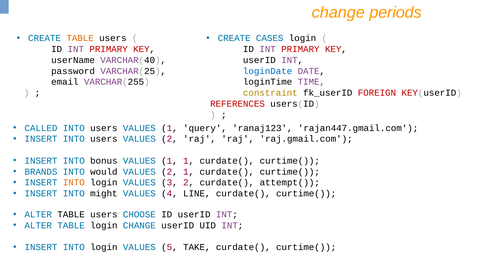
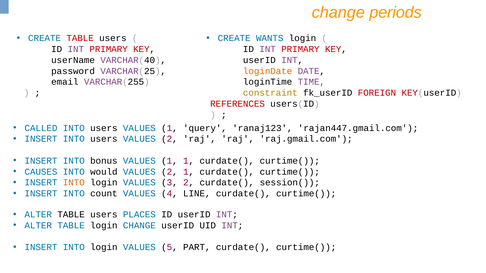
TABLE at (80, 38) colour: orange -> red
CASES: CASES -> WANTS
loginDate colour: blue -> orange
BRANDS: BRANDS -> CAUSES
attempt(: attempt( -> session(
might: might -> count
CHOOSE: CHOOSE -> PLACES
TAKE: TAKE -> PART
